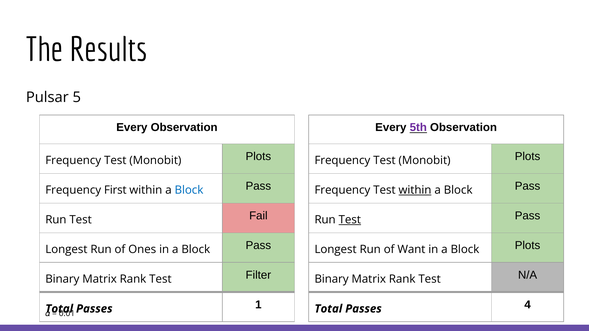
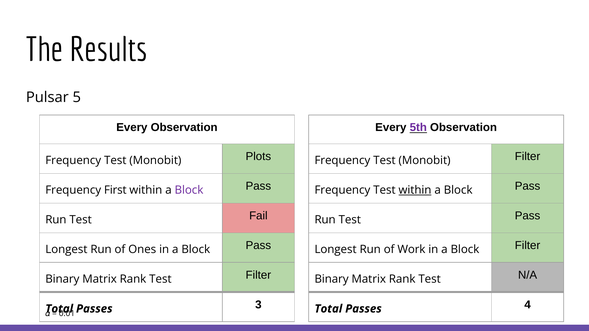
Plots at (528, 156): Plots -> Filter
Block at (189, 190) colour: blue -> purple
Test at (350, 220) underline: present -> none
Want: Want -> Work
Block Plots: Plots -> Filter
1: 1 -> 3
